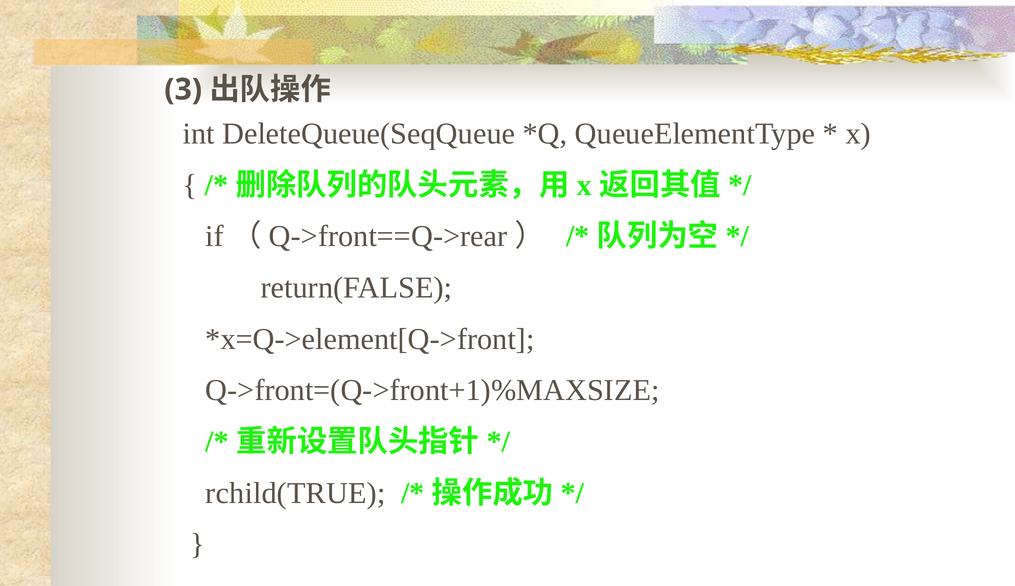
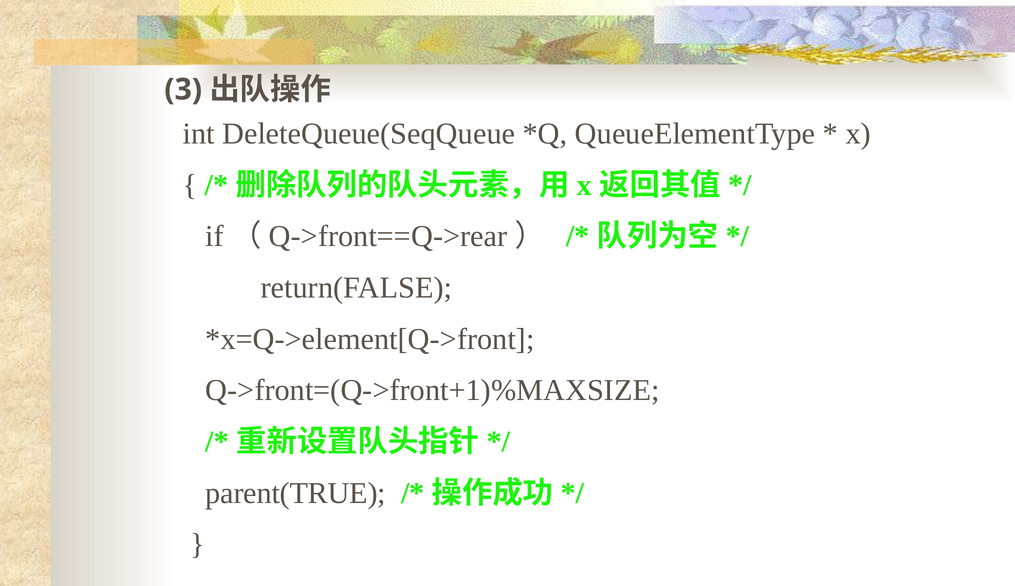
rchild(TRUE: rchild(TRUE -> parent(TRUE
